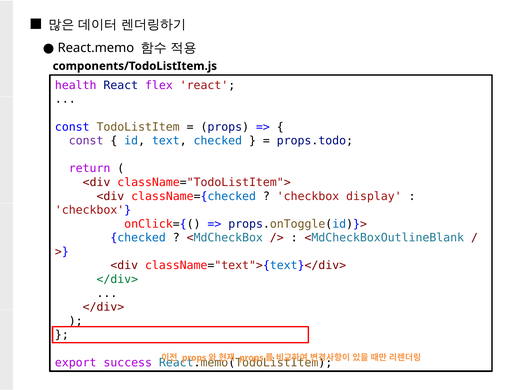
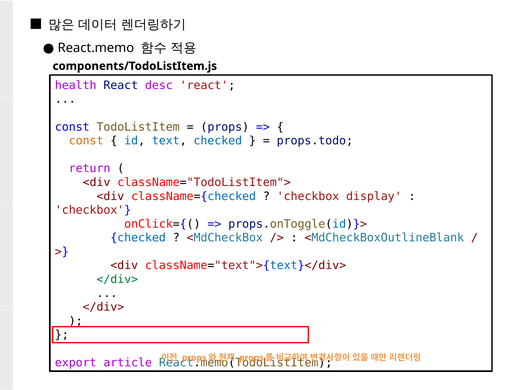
flex: flex -> desc
const at (86, 141) colour: purple -> orange
success: success -> article
